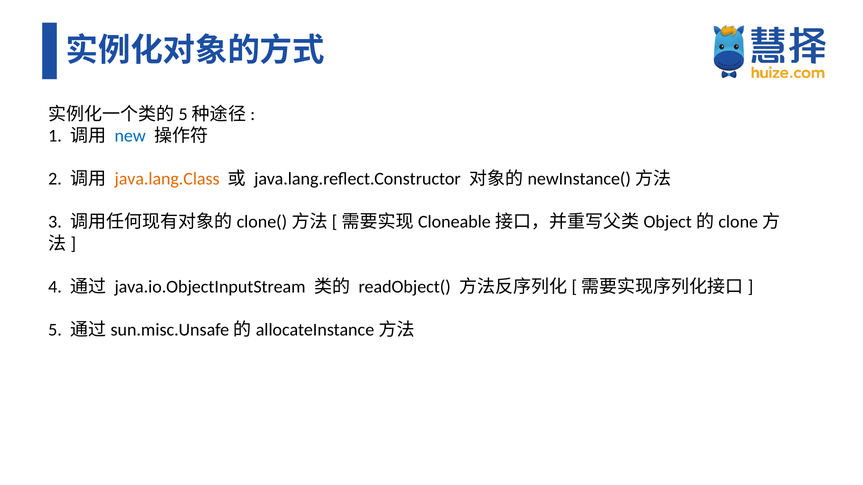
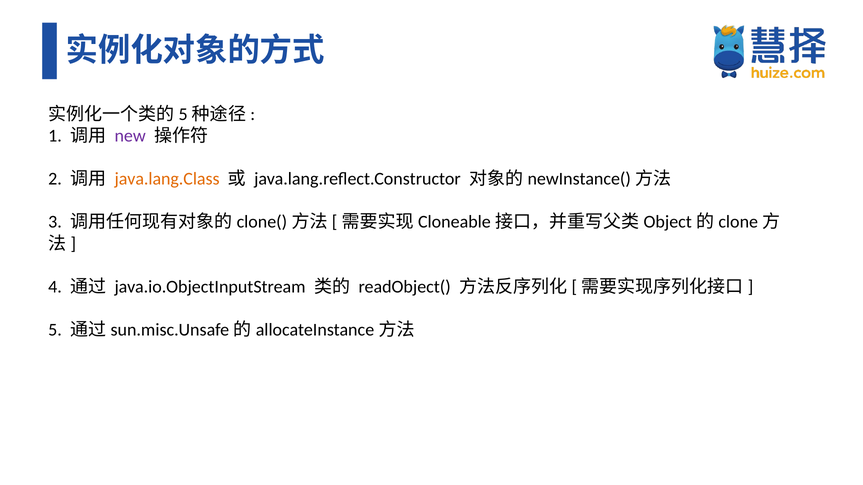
new colour: blue -> purple
